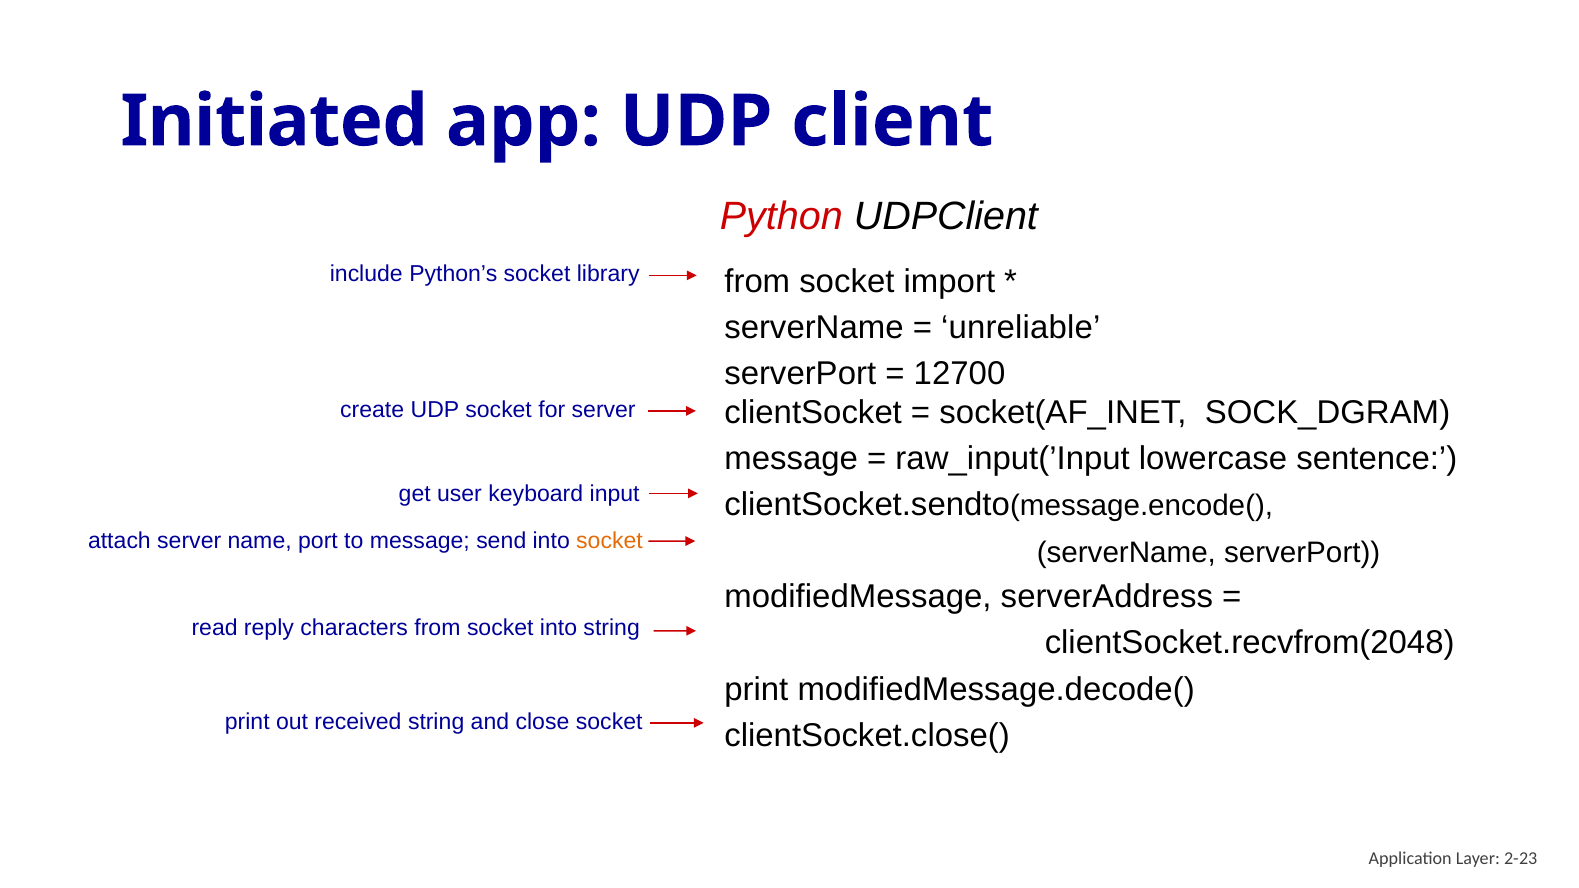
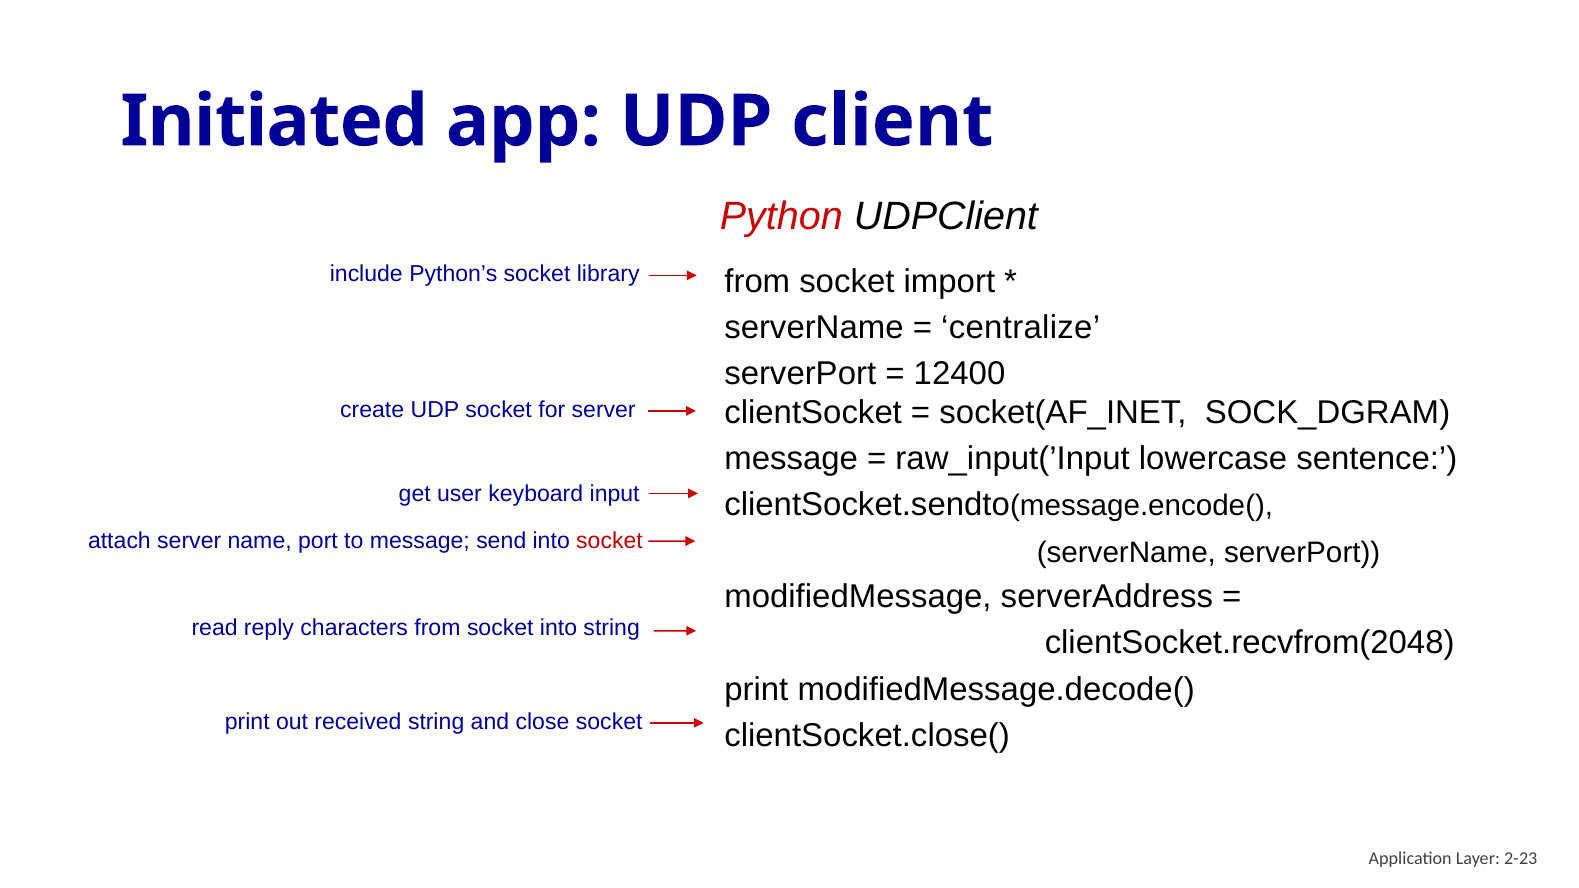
unreliable: unreliable -> centralize
12700: 12700 -> 12400
socket at (610, 541) colour: orange -> red
